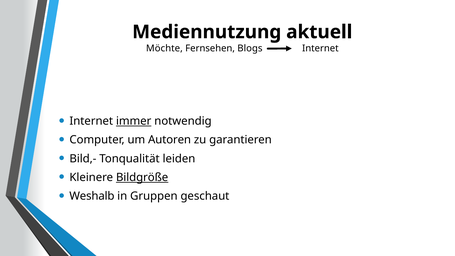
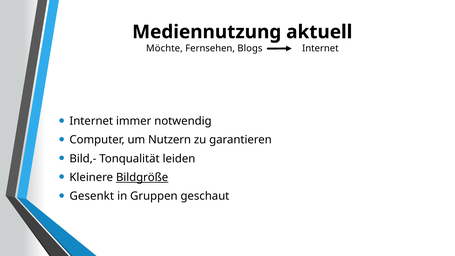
immer underline: present -> none
Autoren: Autoren -> Nutzern
Weshalb: Weshalb -> Gesenkt
